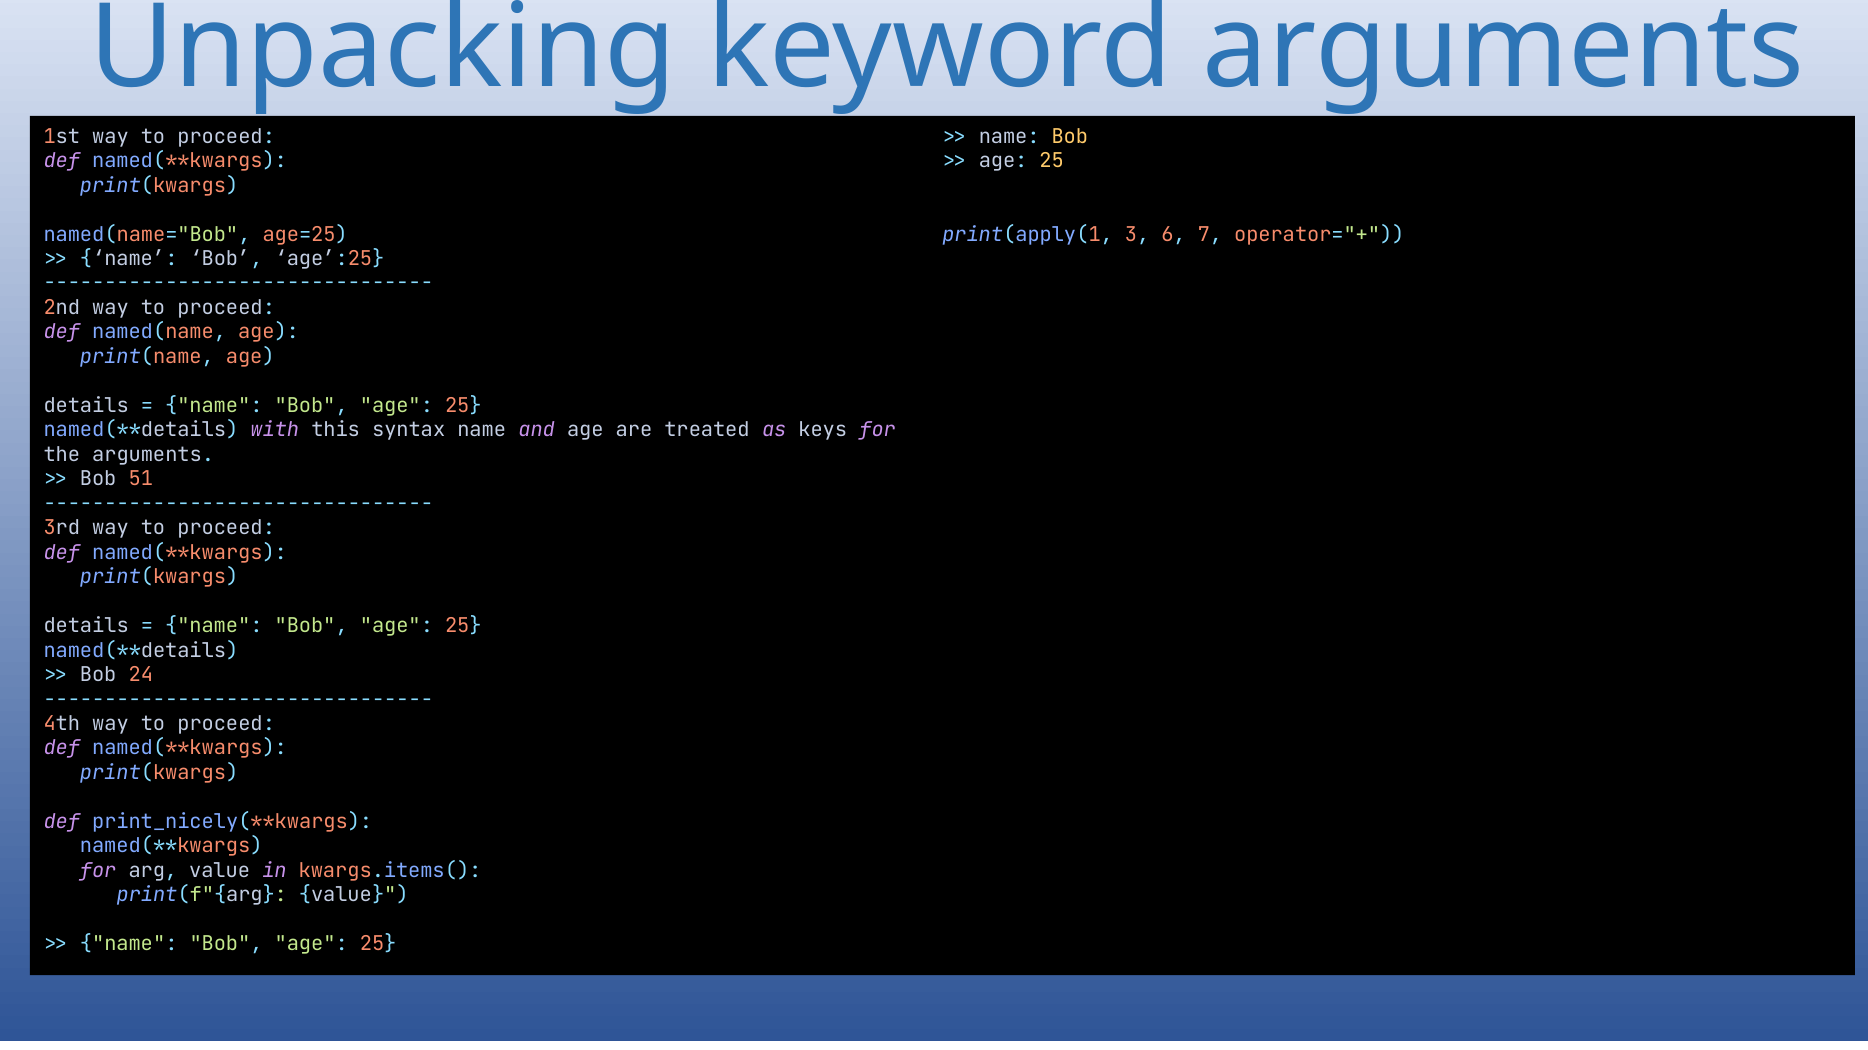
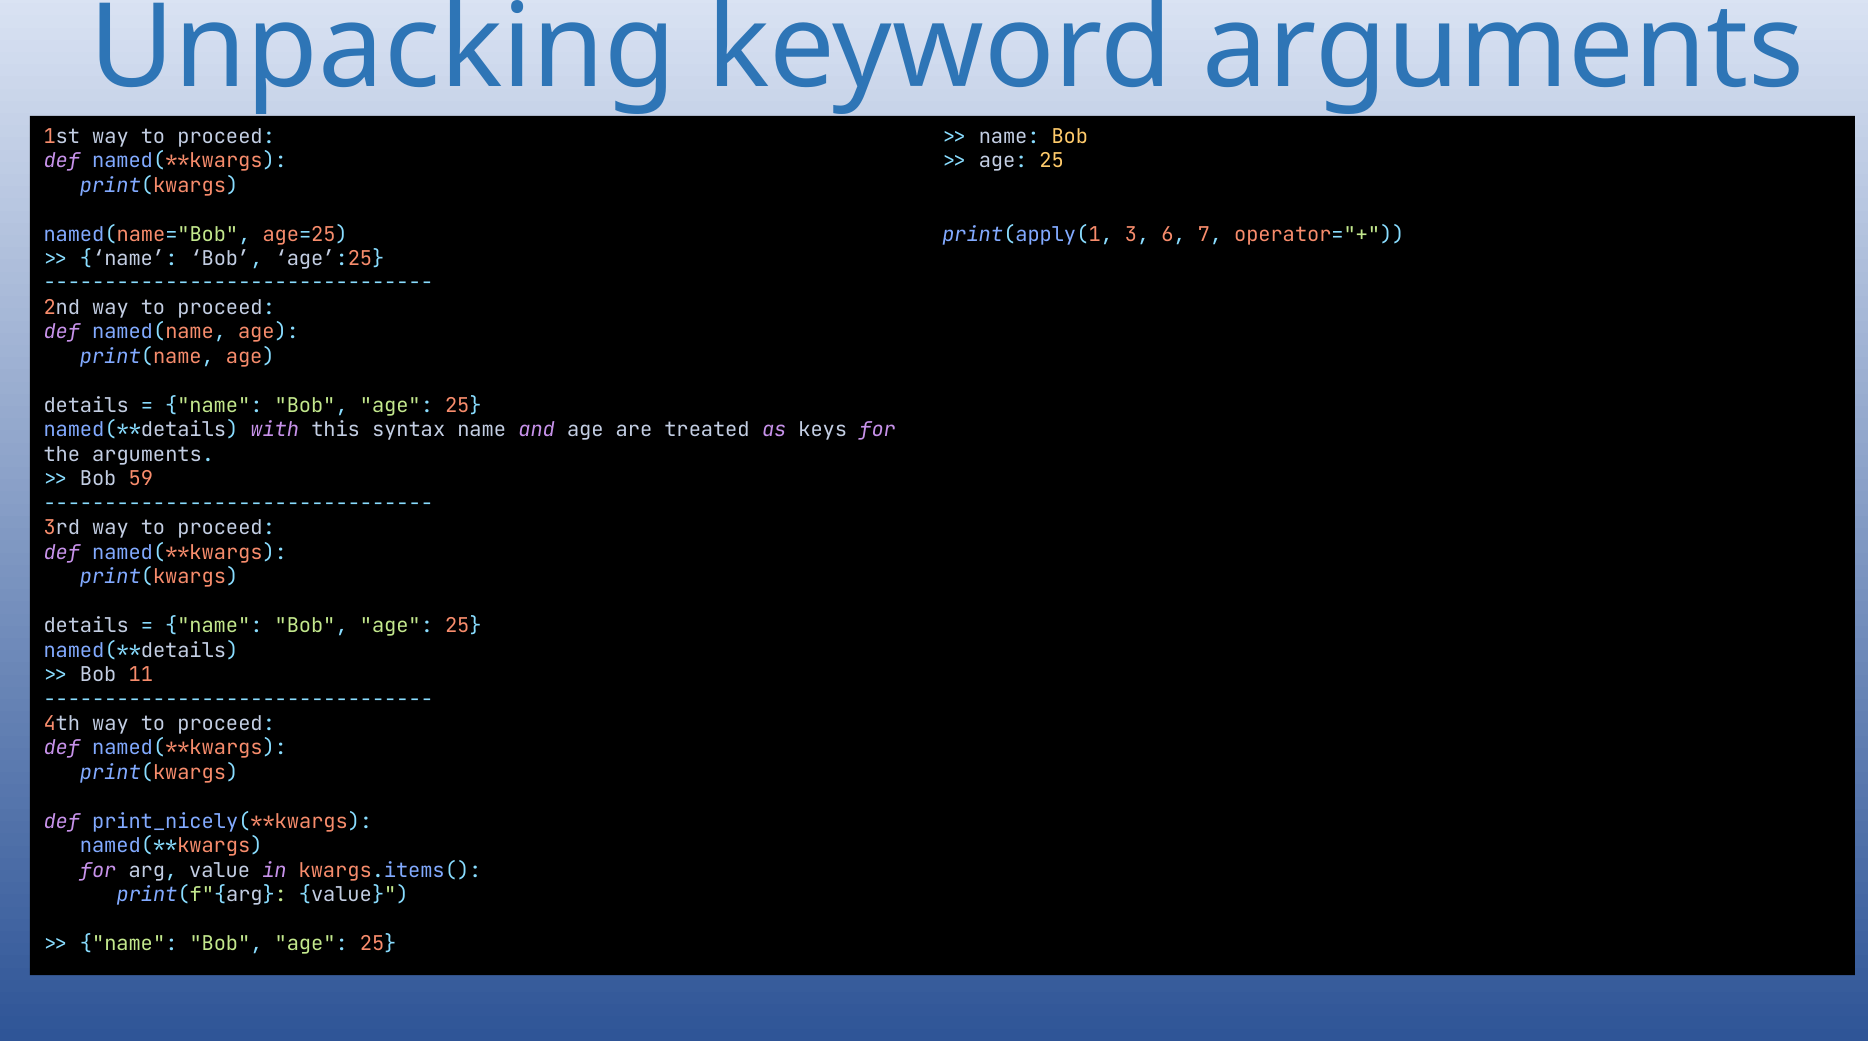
51: 51 -> 59
24: 24 -> 11
